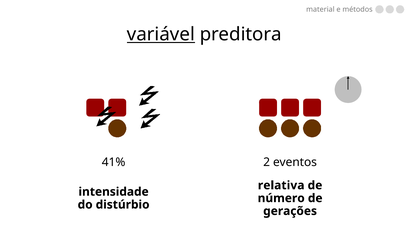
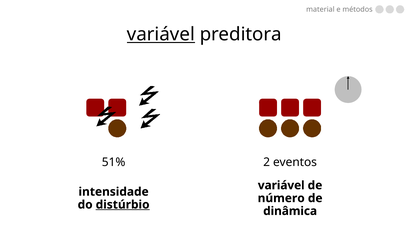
41%: 41% -> 51%
relativa at (281, 185): relativa -> variável
distúrbio underline: none -> present
gerações: gerações -> dinâmica
